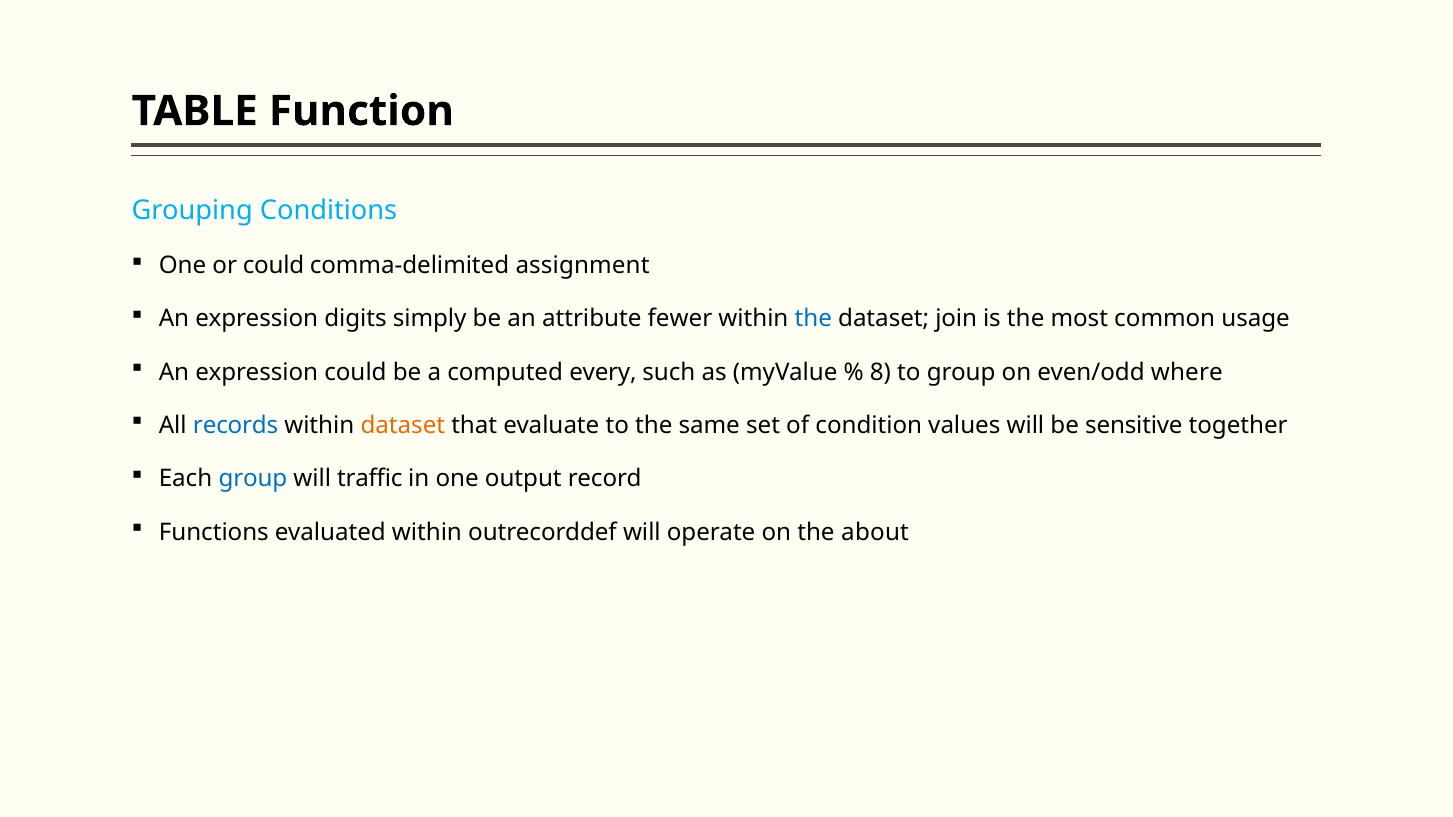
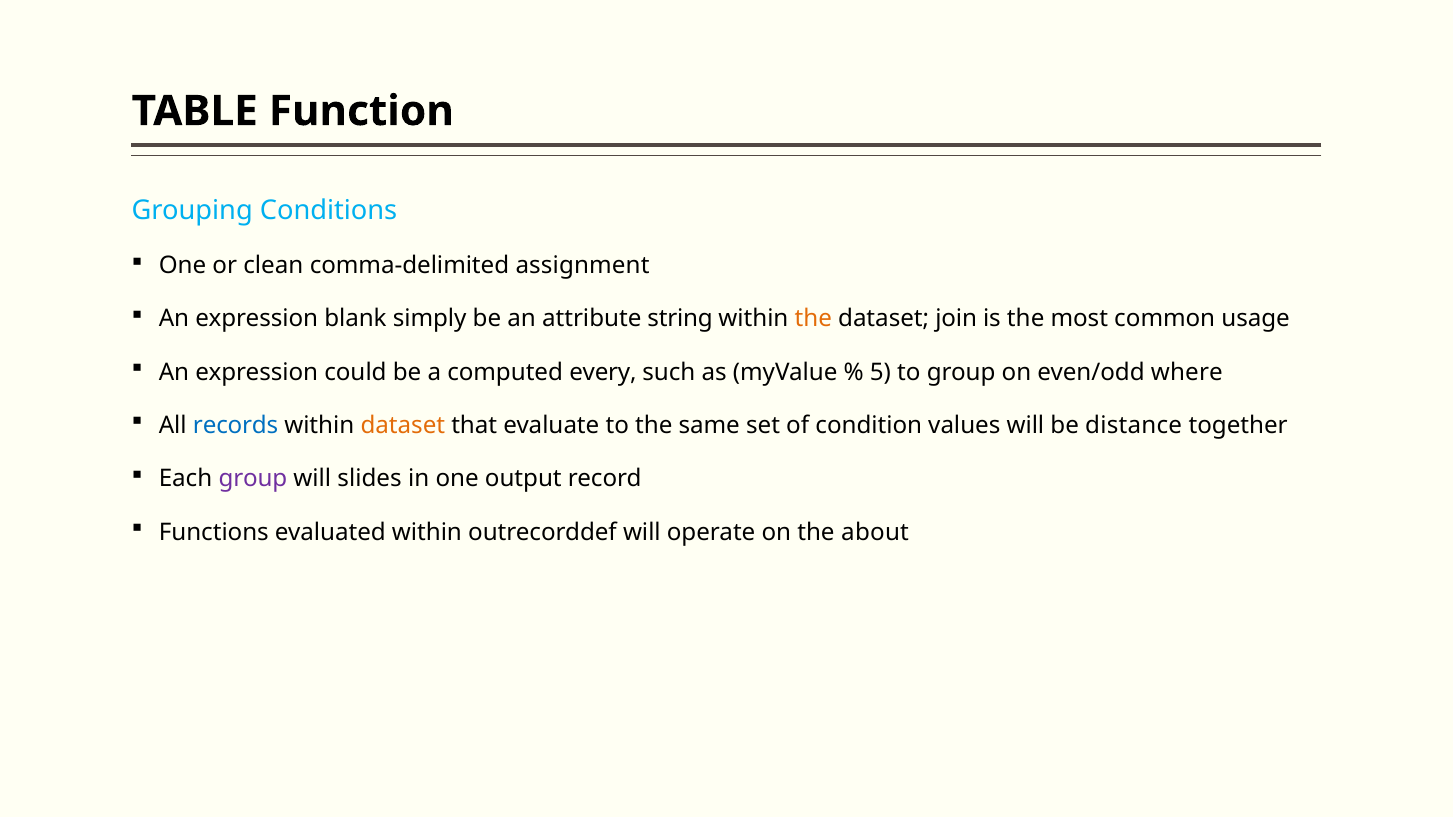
or could: could -> clean
digits: digits -> blank
fewer: fewer -> string
the at (813, 319) colour: blue -> orange
8: 8 -> 5
sensitive: sensitive -> distance
group at (253, 479) colour: blue -> purple
traffic: traffic -> slides
